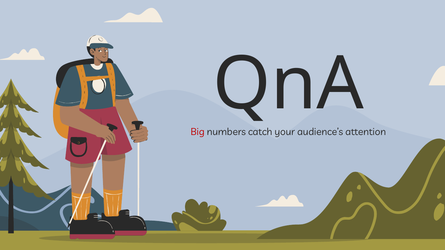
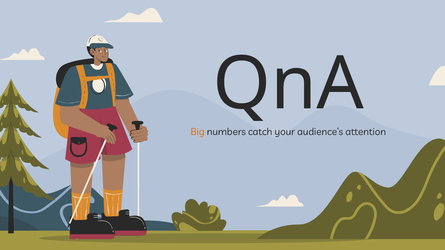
Big colour: red -> orange
